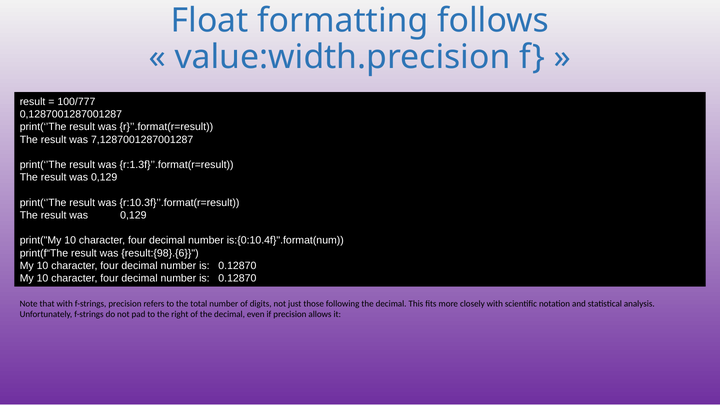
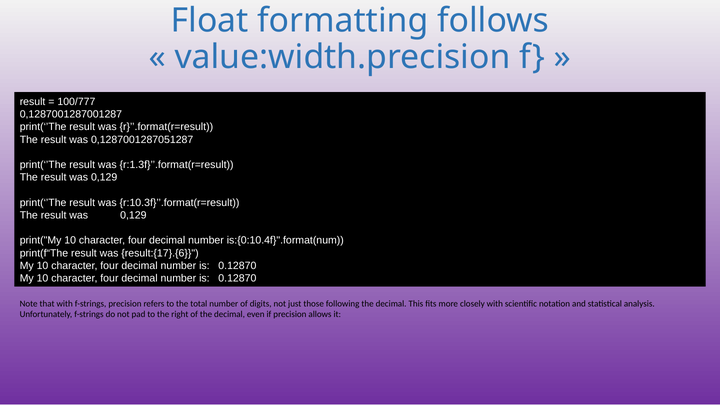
7,1287001287001287: 7,1287001287001287 -> 0,1287001287051287
result:{98}.{6: result:{98}.{6 -> result:{17}.{6
